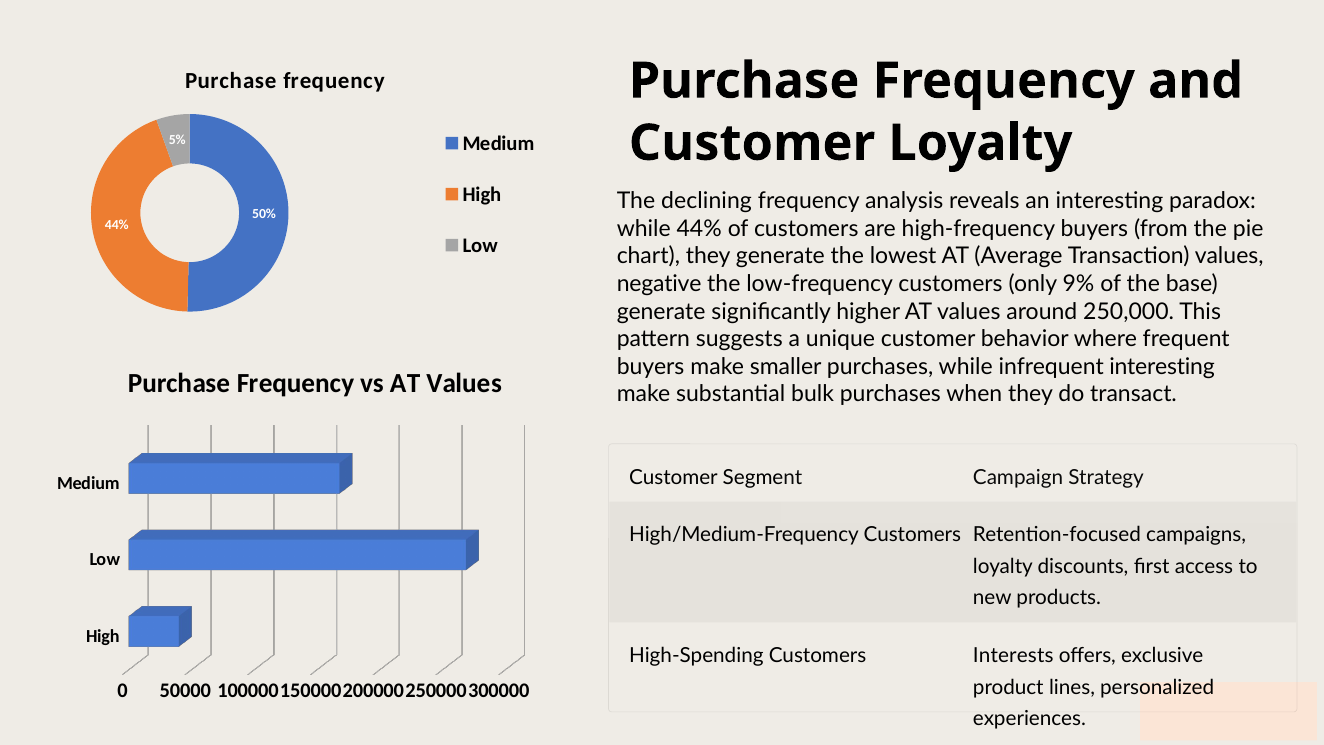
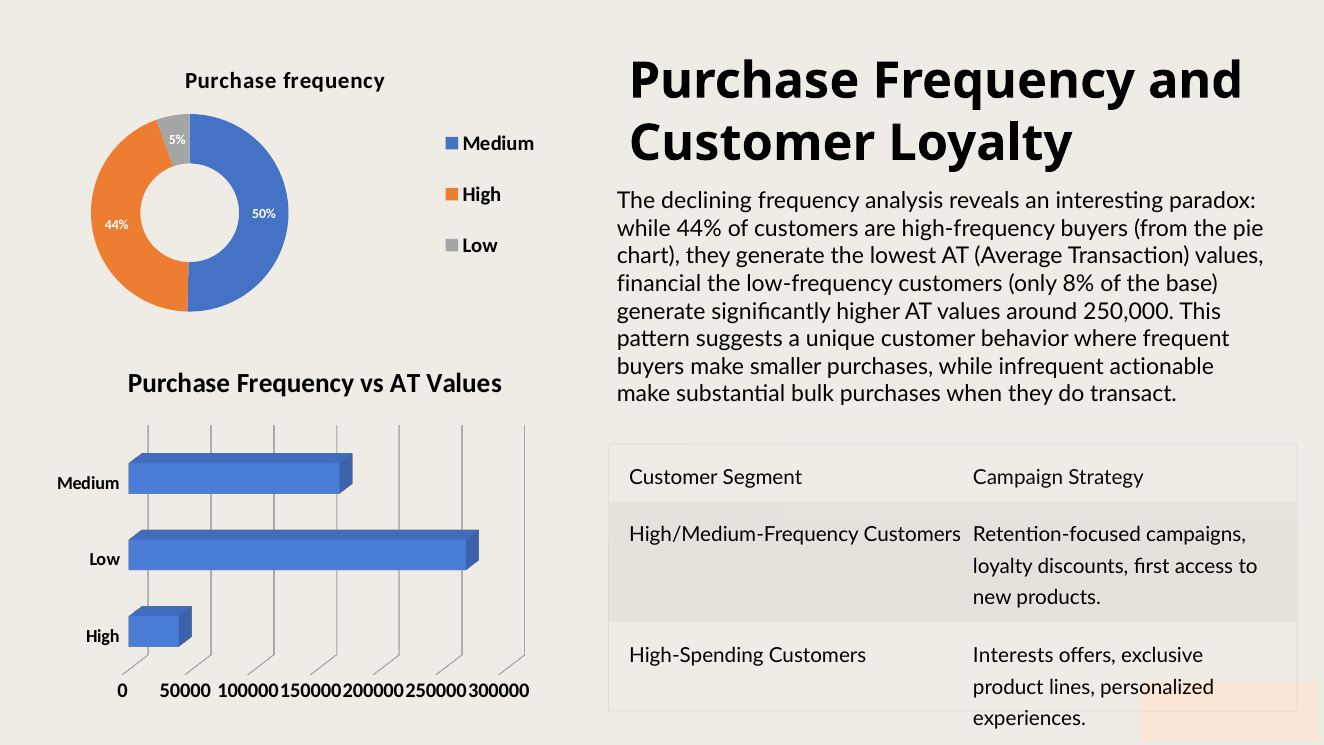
negative: negative -> financial
9%: 9% -> 8%
infrequent interesting: interesting -> actionable
